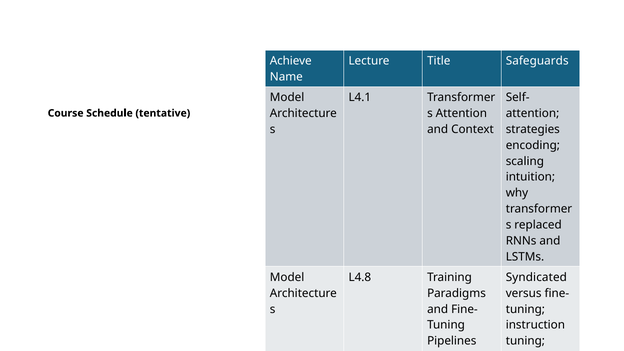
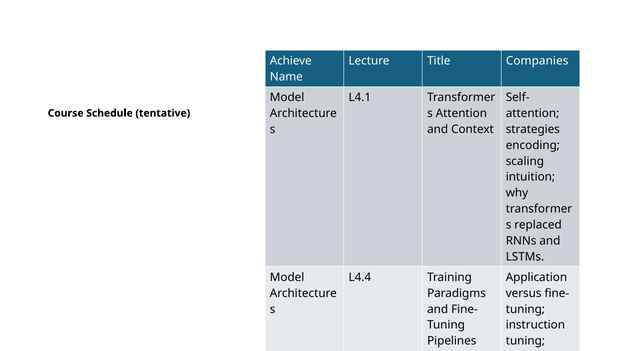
Safeguards: Safeguards -> Companies
L4.8: L4.8 -> L4.4
Syndicated: Syndicated -> Application
